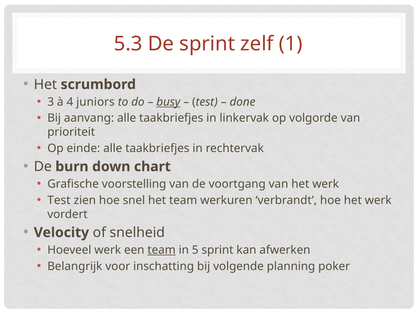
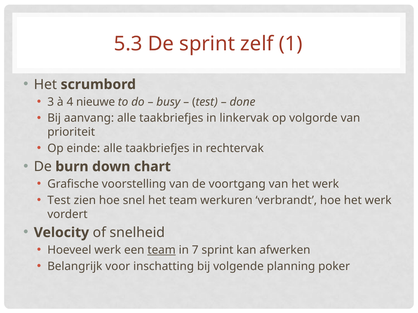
juniors: juniors -> nieuwe
busy underline: present -> none
5: 5 -> 7
